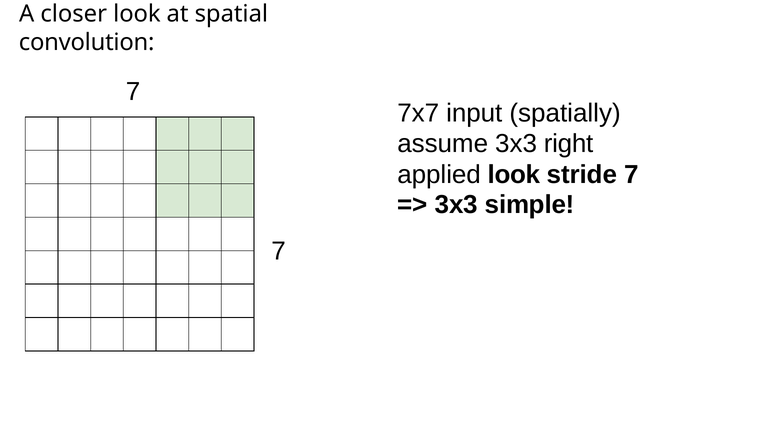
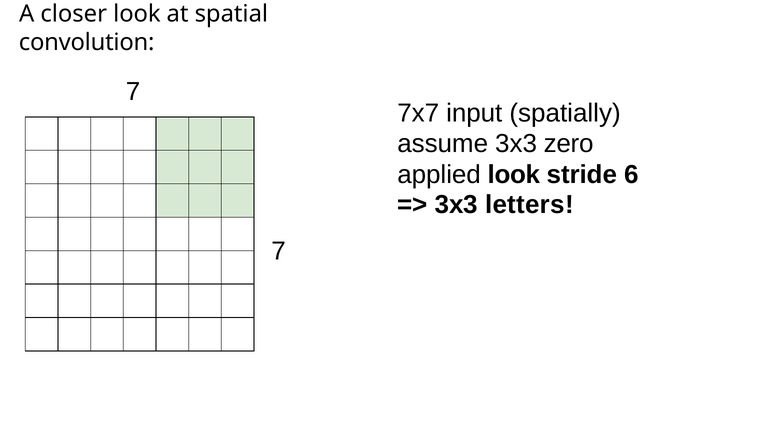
right: right -> zero
stride 7: 7 -> 6
simple: simple -> letters
